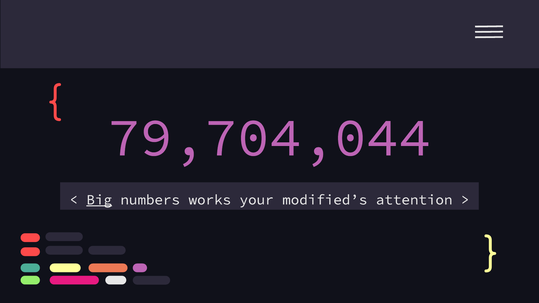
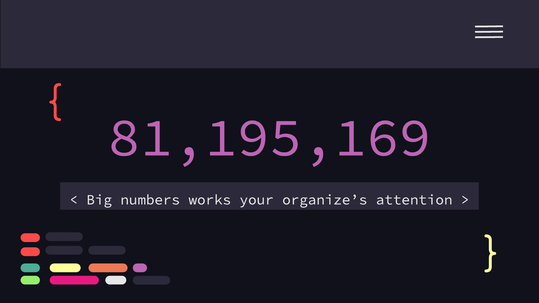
79,704,044: 79,704,044 -> 81,195,169
Big underline: present -> none
modified’s: modified’s -> organize’s
